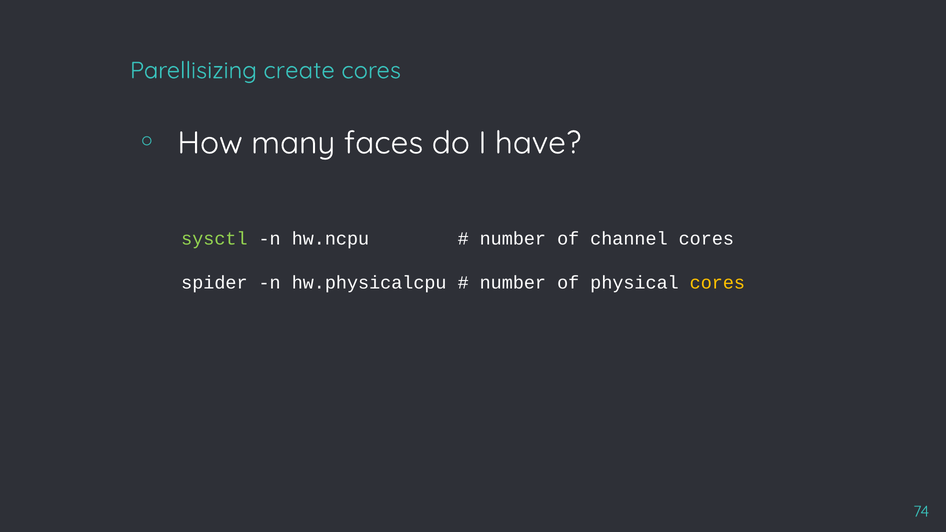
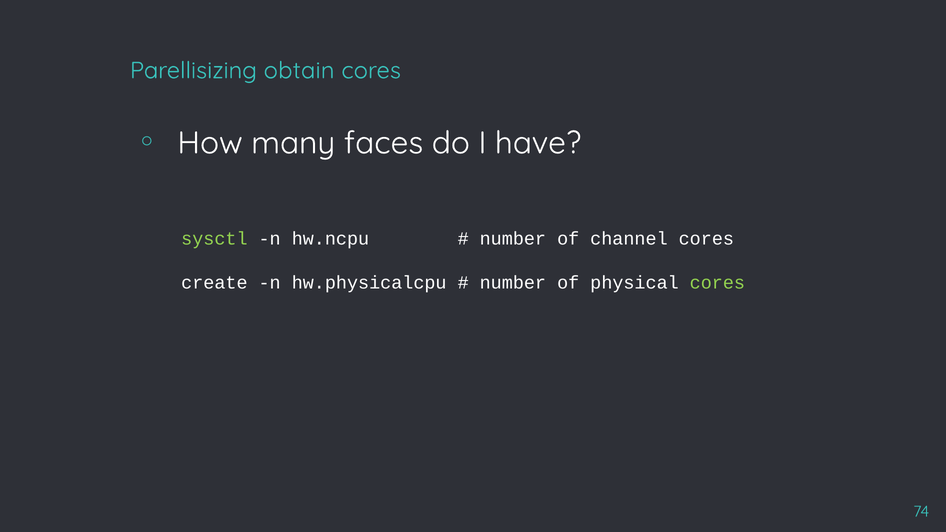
create: create -> obtain
spider: spider -> create
cores at (717, 283) colour: yellow -> light green
